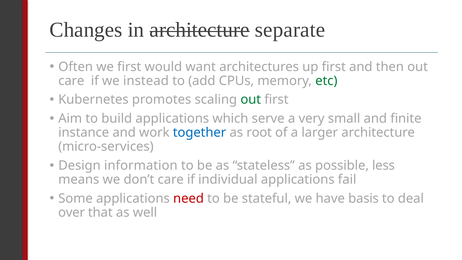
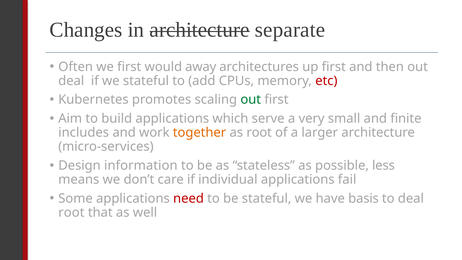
want: want -> away
care at (71, 81): care -> deal
we instead: instead -> stateful
etc colour: green -> red
instance: instance -> includes
together colour: blue -> orange
over at (72, 212): over -> root
